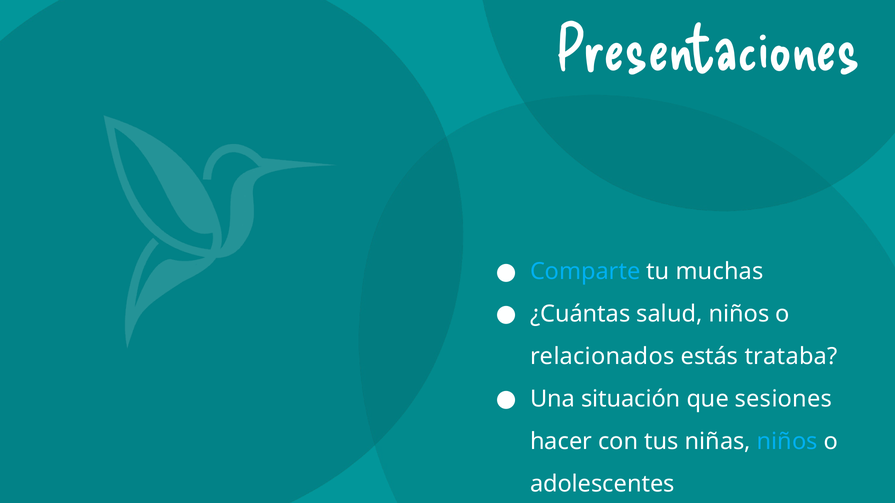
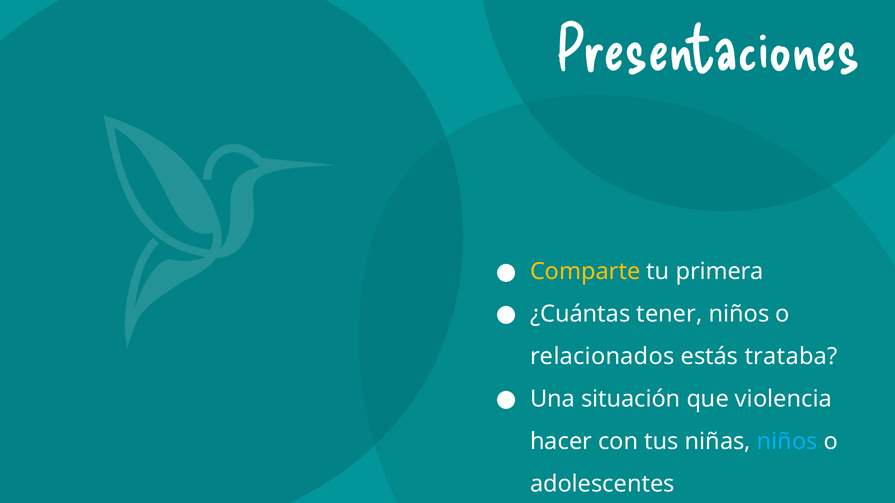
Comparte colour: light blue -> yellow
muchas: muchas -> primera
salud: salud -> tener
sesiones: sesiones -> violencia
